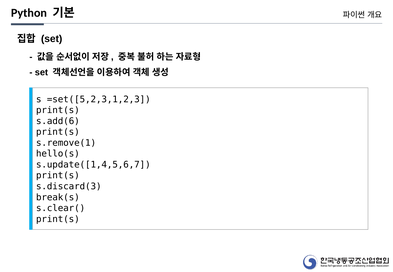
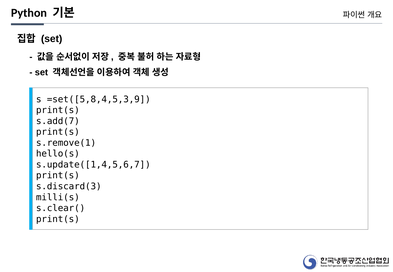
=set([5,2,3,1,2,3: =set([5,2,3,1,2,3 -> =set([5,8,4,5,3,9
s.add(6: s.add(6 -> s.add(7
break(s: break(s -> milli(s
